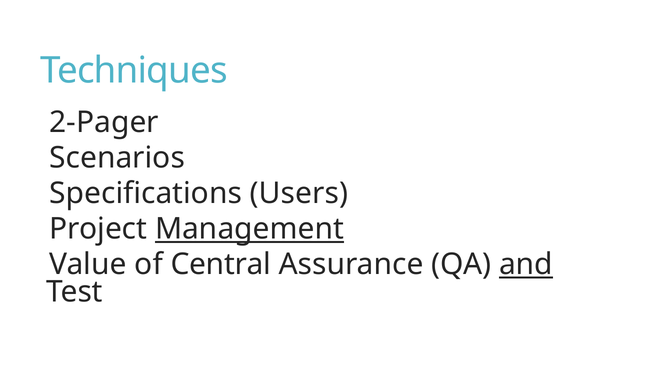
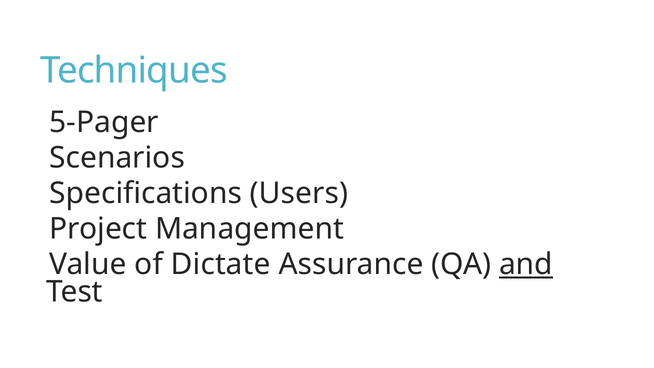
2-Pager: 2-Pager -> 5-Pager
Management underline: present -> none
Central: Central -> Dictate
